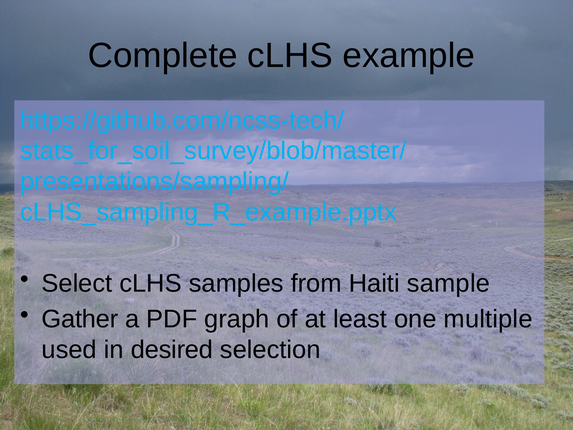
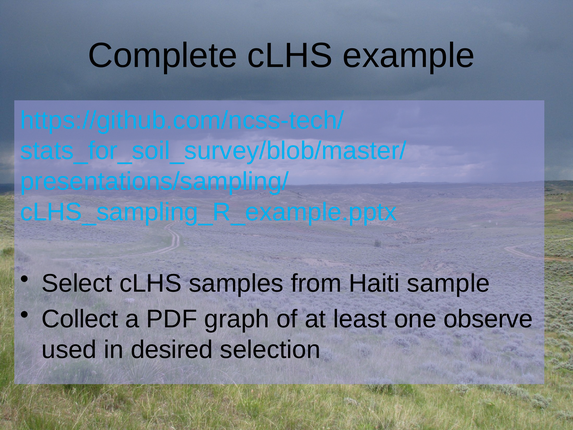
Gather: Gather -> Collect
multiple: multiple -> observe
